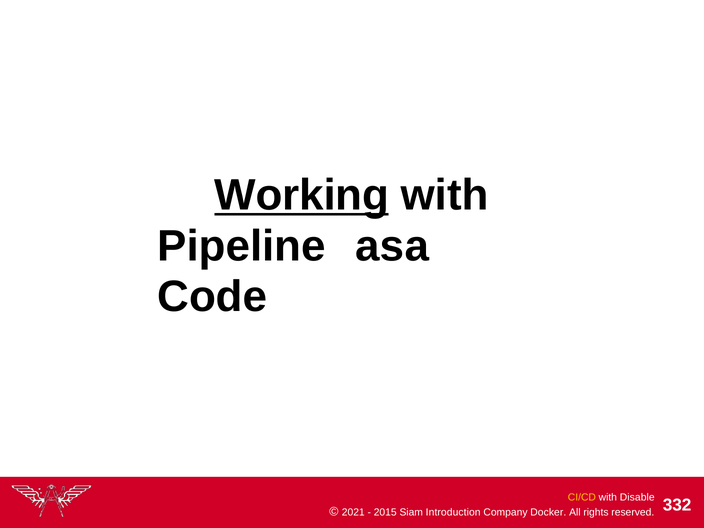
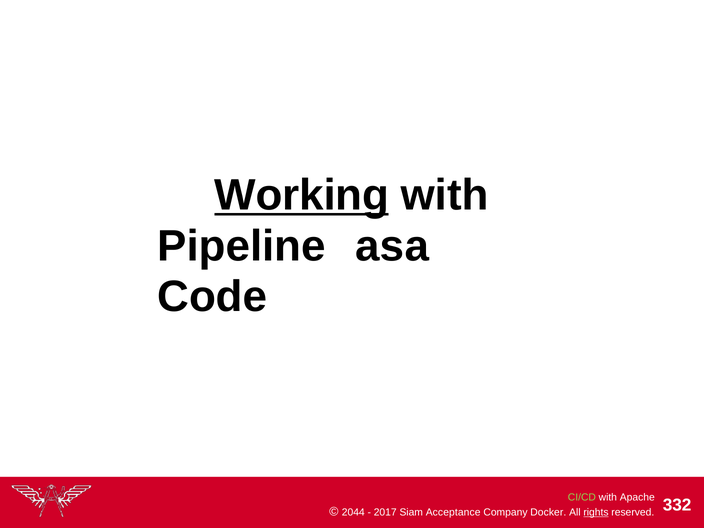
CI/CD colour: yellow -> light green
Disable: Disable -> Apache
2021: 2021 -> 2044
2015: 2015 -> 2017
Introduction: Introduction -> Acceptance
rights underline: none -> present
